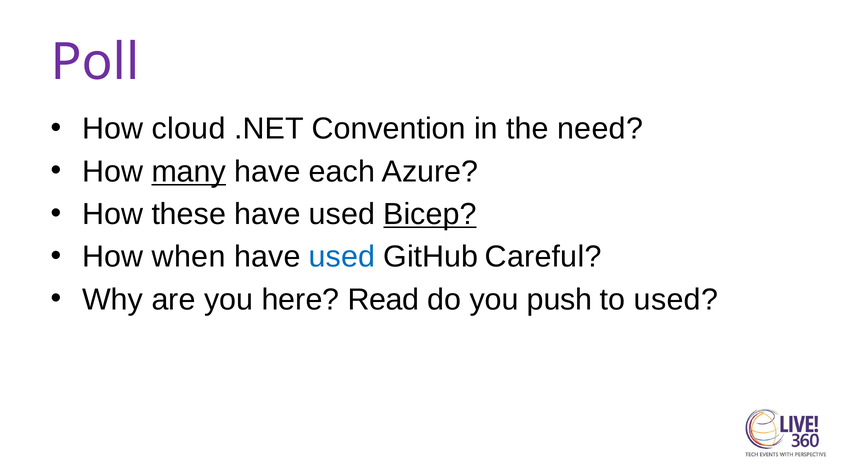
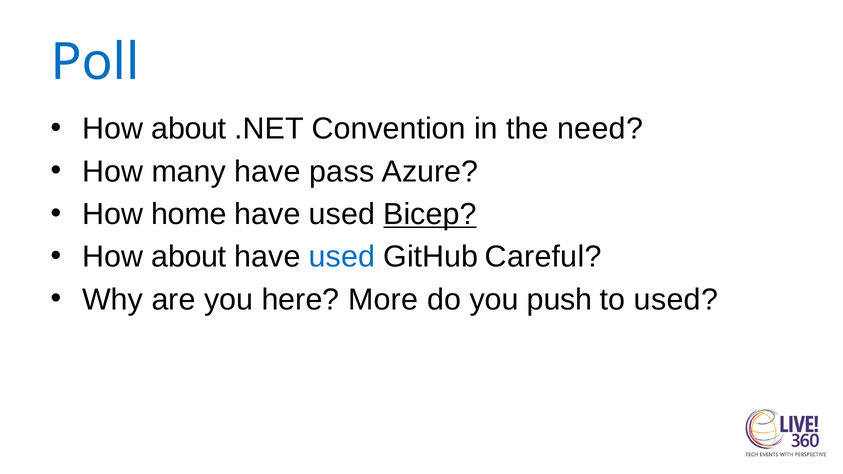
Poll colour: purple -> blue
cloud at (189, 129): cloud -> about
many underline: present -> none
each: each -> pass
these: these -> home
when at (189, 257): when -> about
Read: Read -> More
